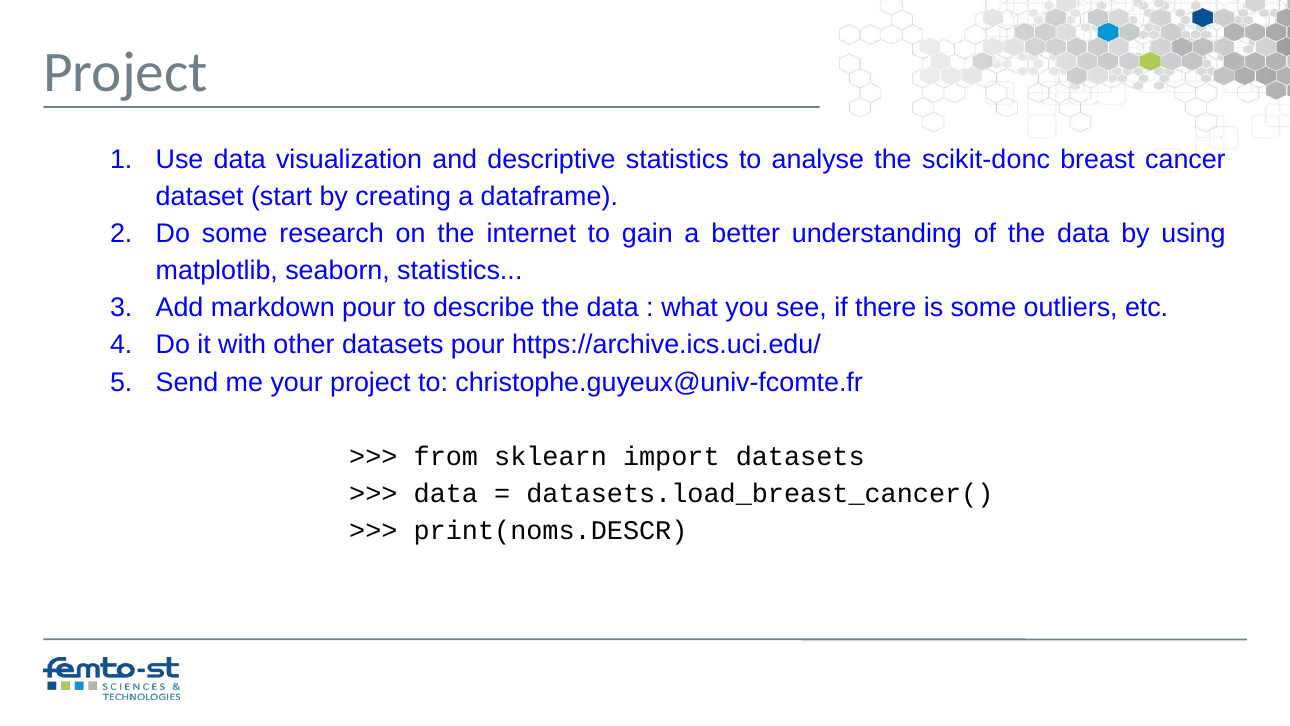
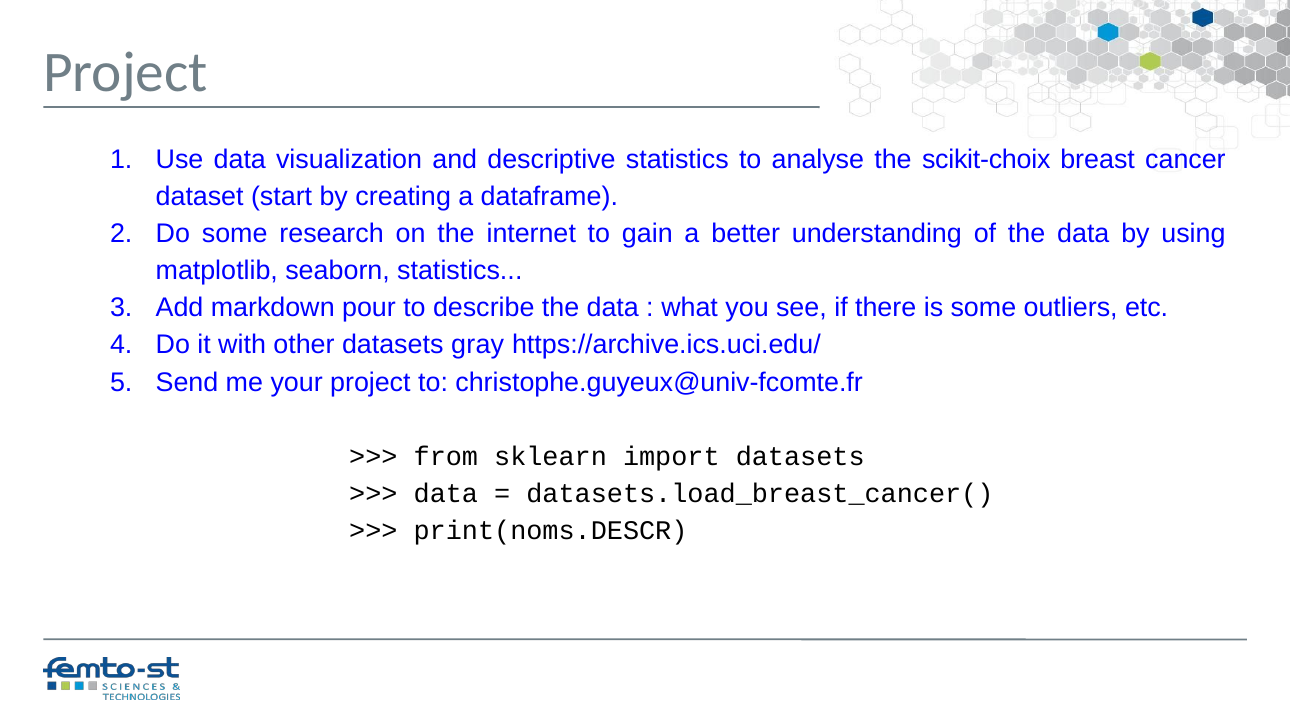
scikit-donc: scikit-donc -> scikit-choix
datasets pour: pour -> gray
